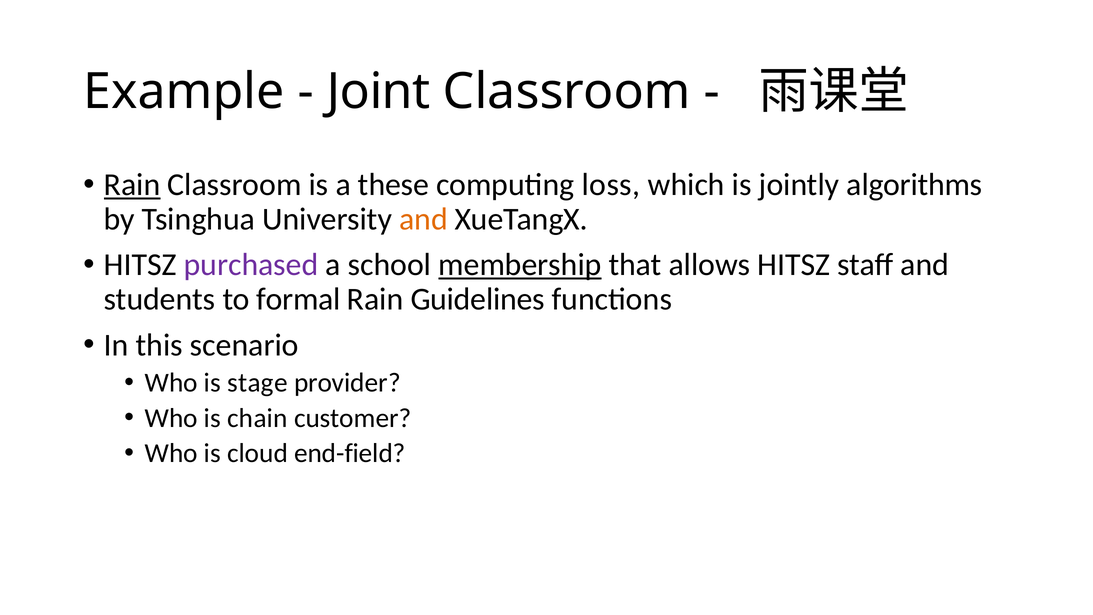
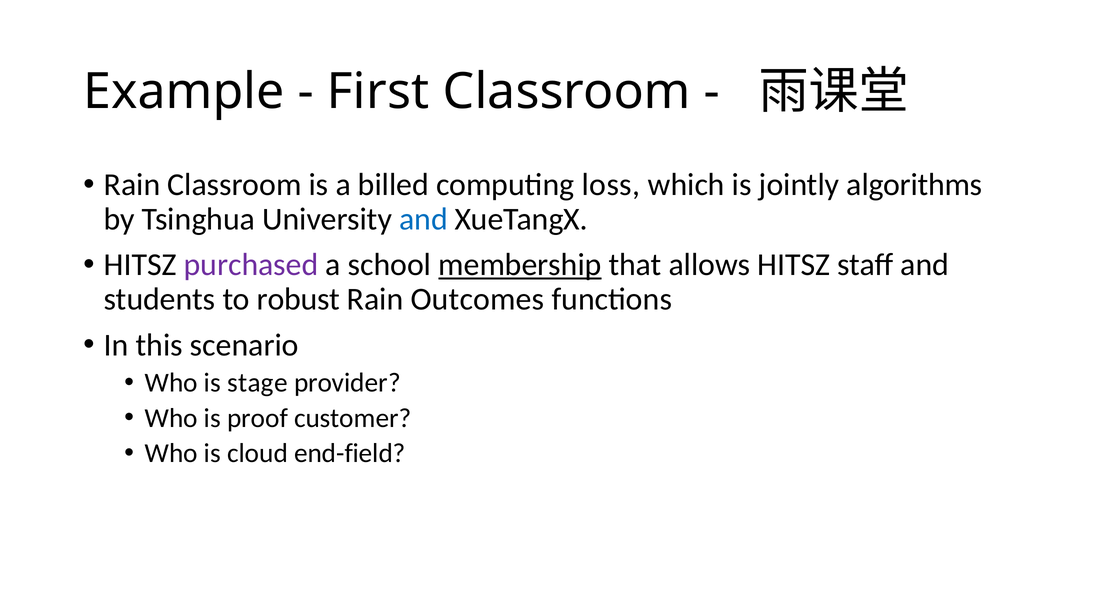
Joint: Joint -> First
Rain at (132, 185) underline: present -> none
these: these -> billed
and at (423, 219) colour: orange -> blue
formal: formal -> robust
Guidelines: Guidelines -> Outcomes
chain: chain -> proof
